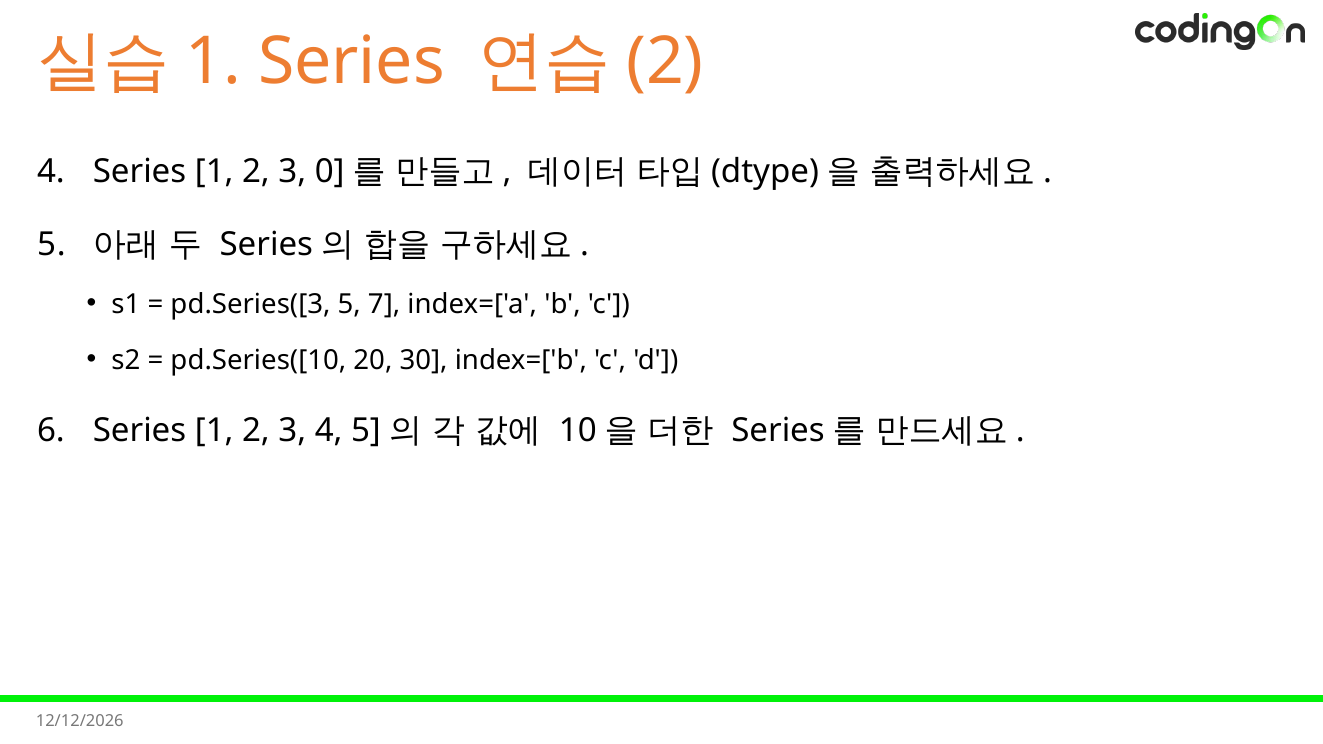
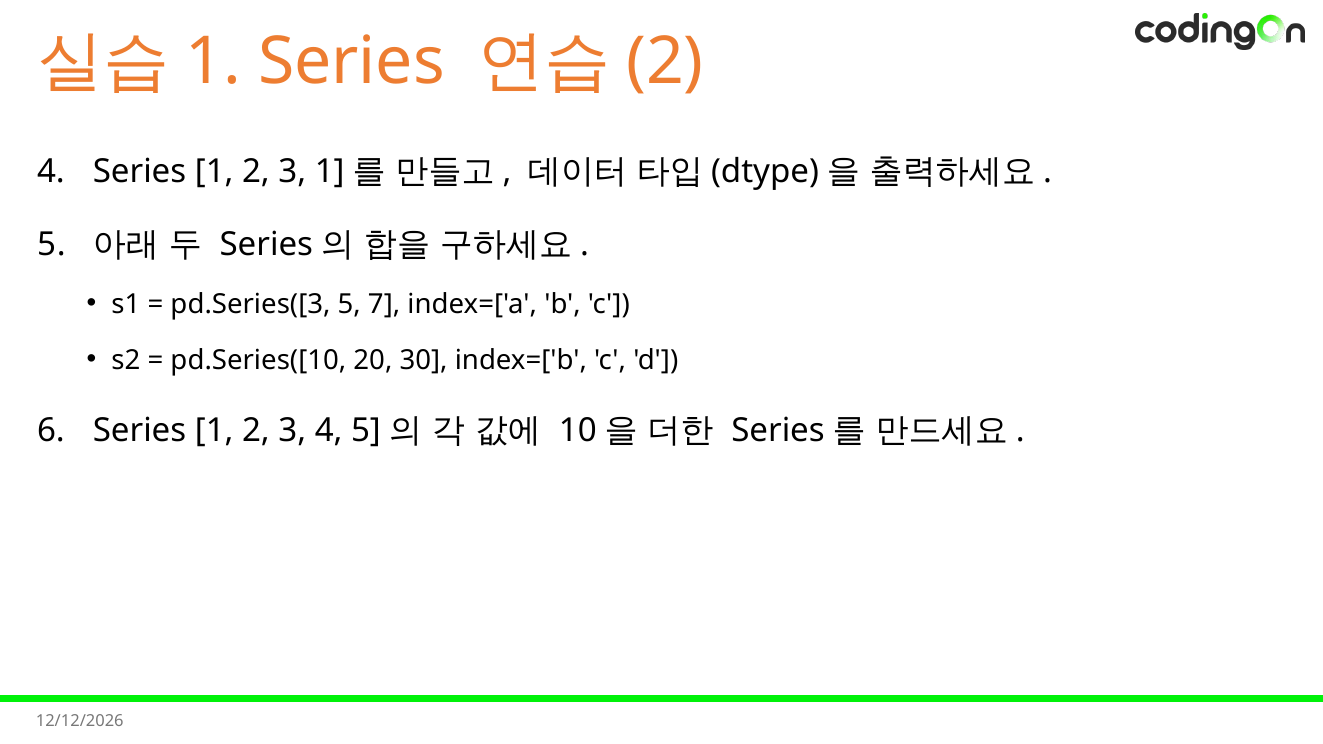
3 0: 0 -> 1
